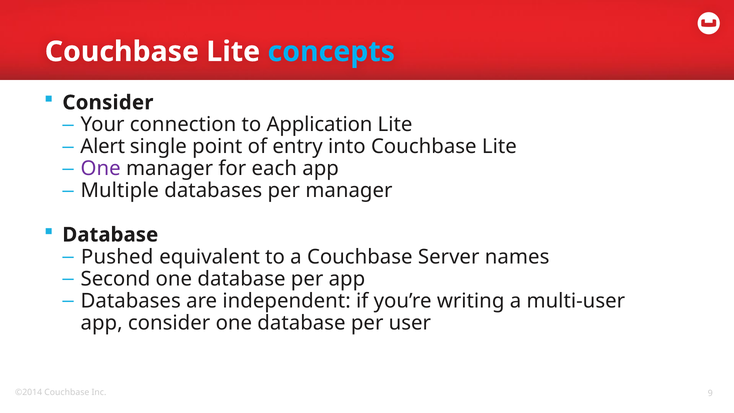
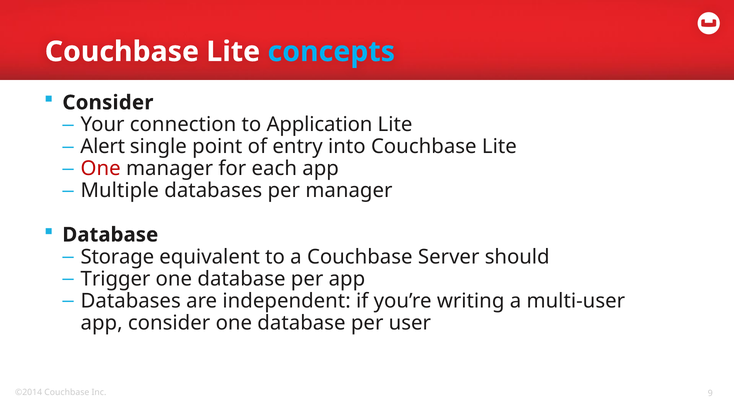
One at (101, 169) colour: purple -> red
Pushed: Pushed -> Storage
names: names -> should
Second: Second -> Trigger
